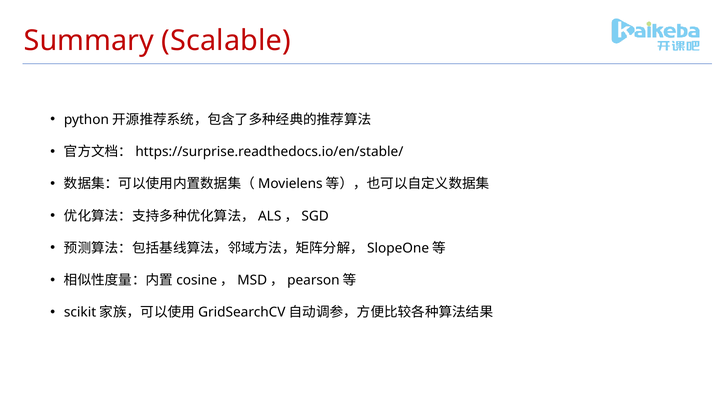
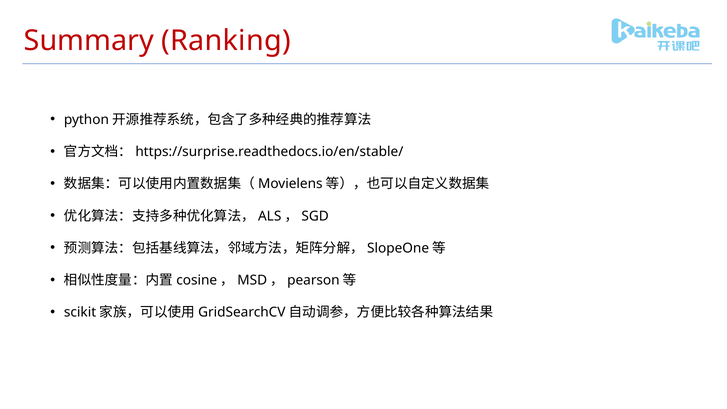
Scalable: Scalable -> Ranking
